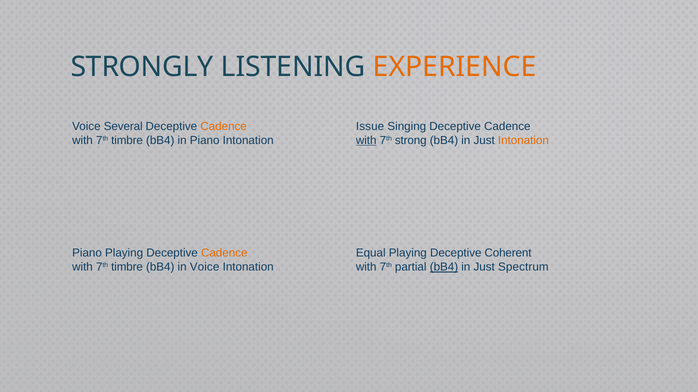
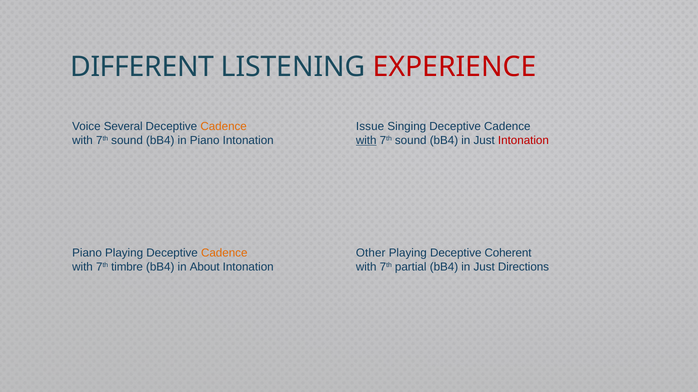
STRONGLY: STRONGLY -> DIFFERENT
EXPERIENCE colour: orange -> red
timbre at (127, 141): timbre -> sound
strong at (411, 141): strong -> sound
Intonation at (523, 141) colour: orange -> red
Equal: Equal -> Other
in Voice: Voice -> About
bB4 at (444, 267) underline: present -> none
Spectrum: Spectrum -> Directions
